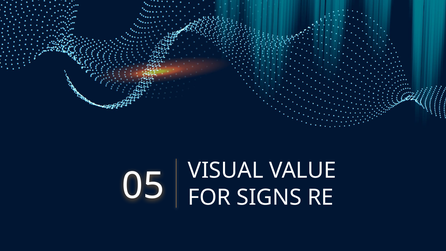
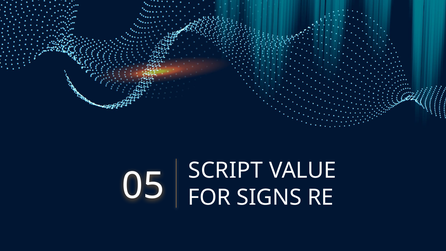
VISUAL: VISUAL -> SCRIPT
